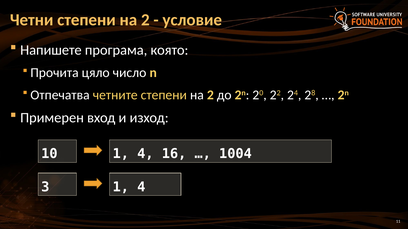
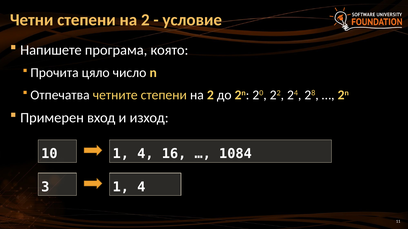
1004: 1004 -> 1084
